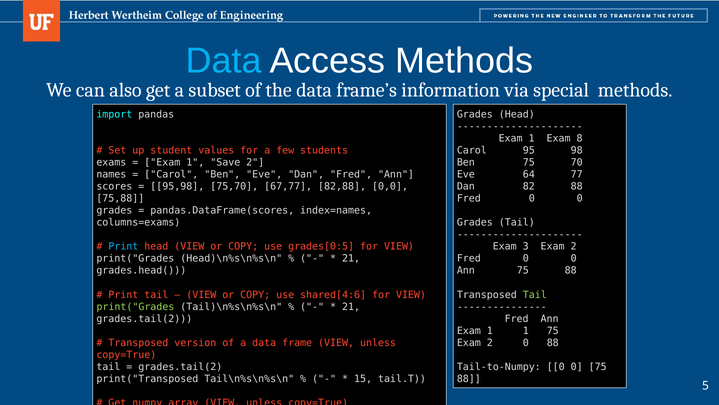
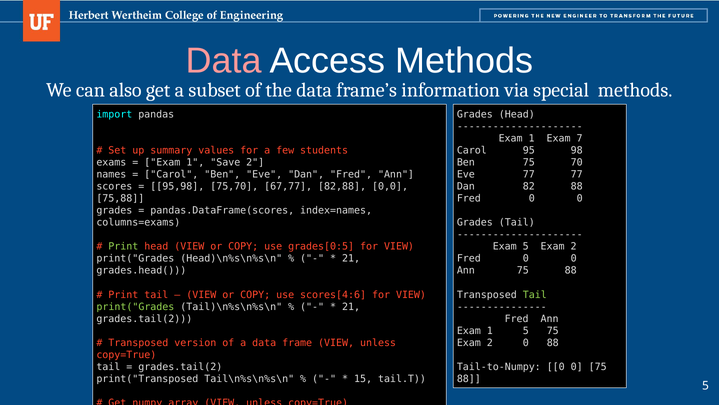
Data at (224, 61) colour: light blue -> pink
8: 8 -> 7
student: student -> summary
Eve 64: 64 -> 77
Print at (123, 246) colour: light blue -> light green
Exam 3: 3 -> 5
shared[4:6: shared[4:6 -> scores[4:6
1 1: 1 -> 5
